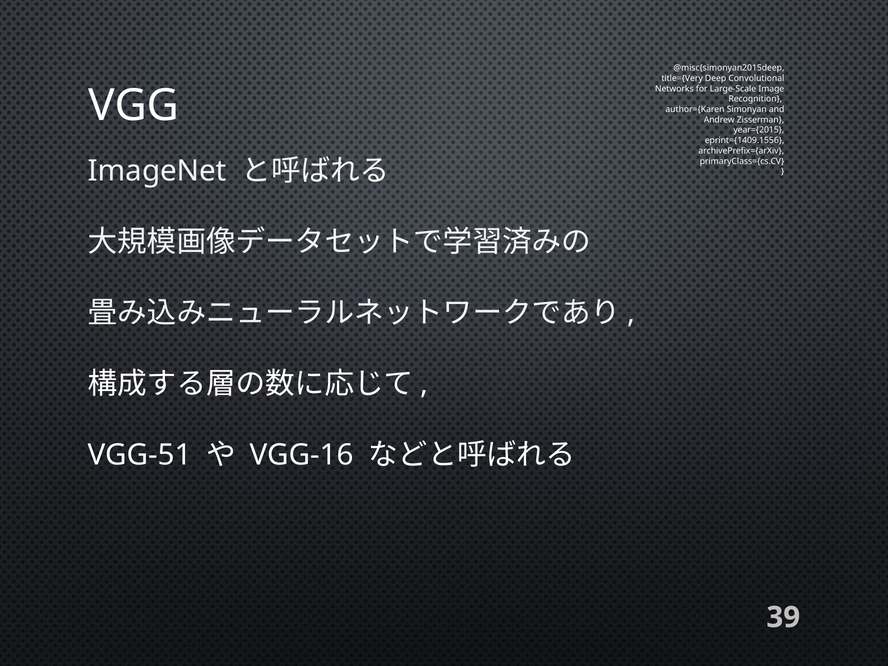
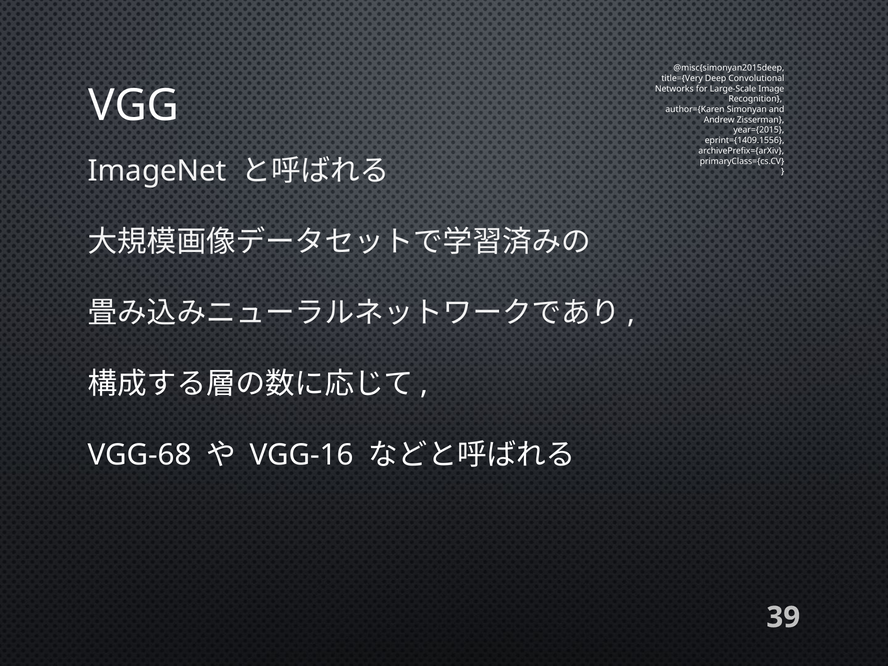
VGG-51: VGG-51 -> VGG-68
